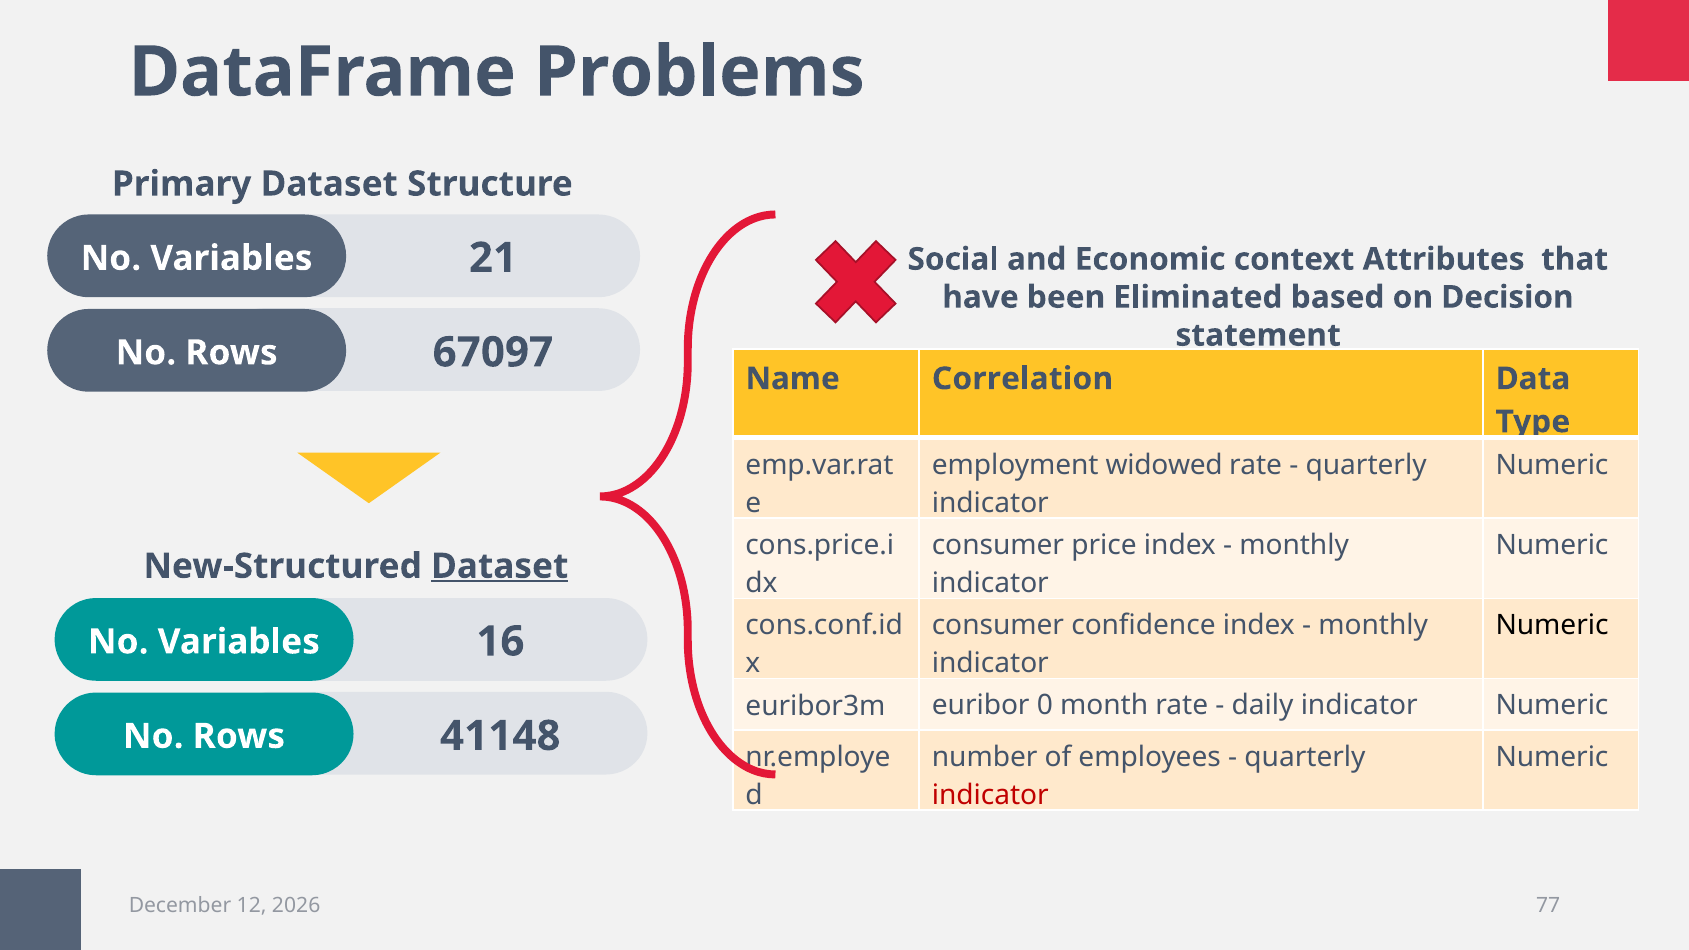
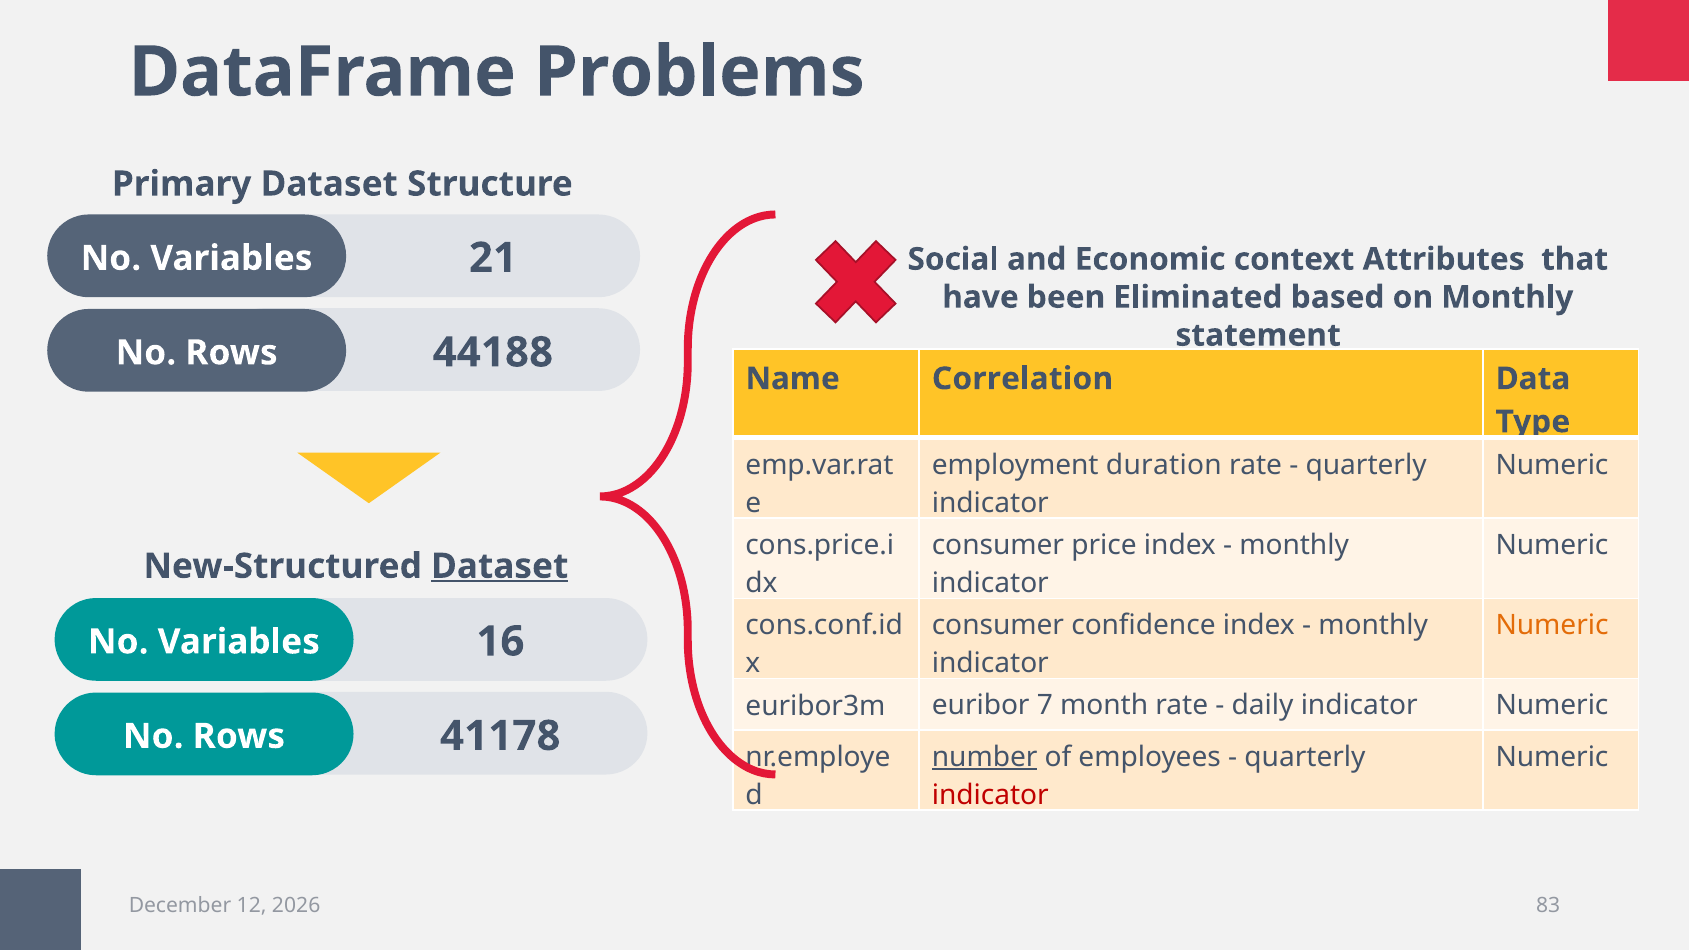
on Decision: Decision -> Monthly
67097: 67097 -> 44188
widowed: widowed -> duration
Numeric at (1552, 625) colour: black -> orange
0: 0 -> 7
41148: 41148 -> 41178
number underline: none -> present
77: 77 -> 83
